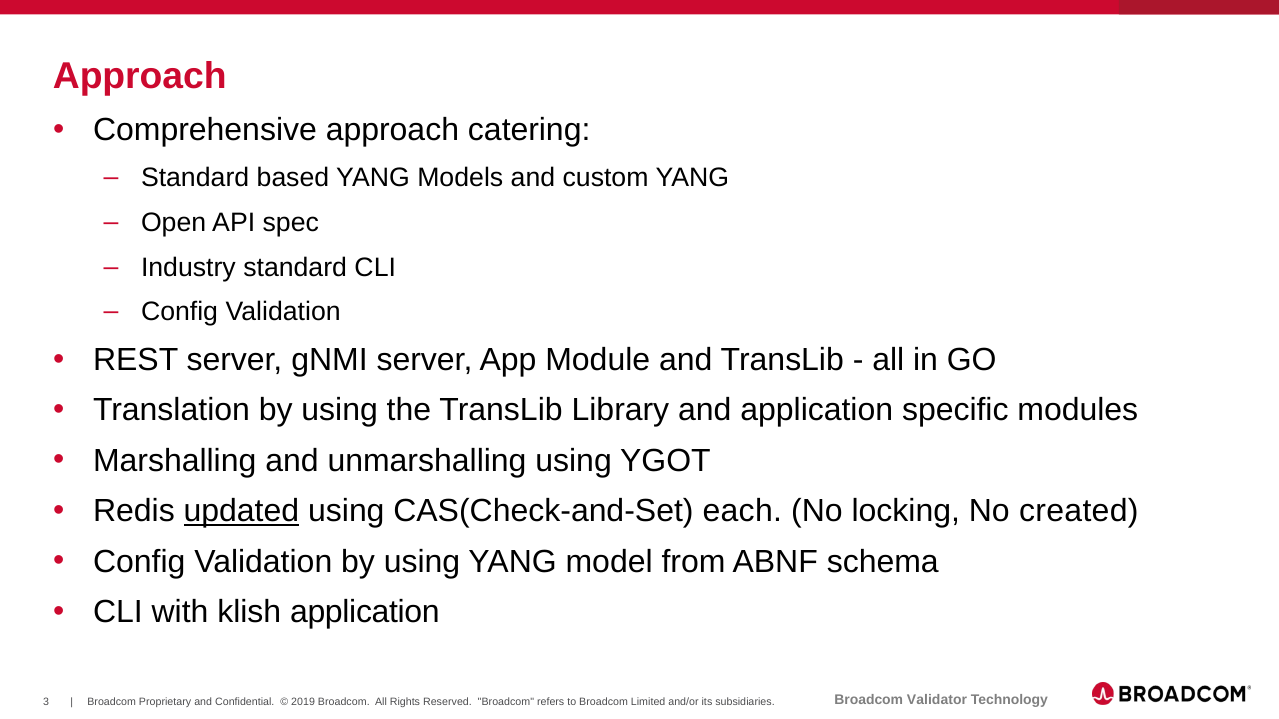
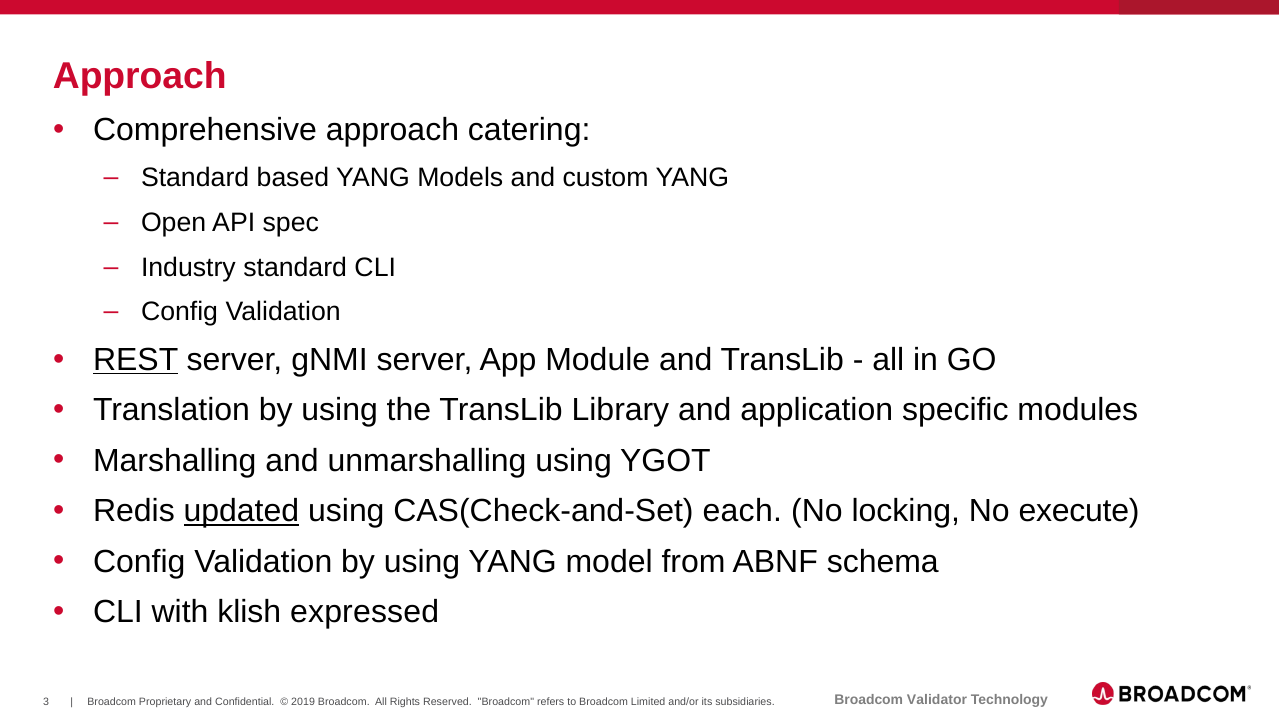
REST underline: none -> present
created: created -> execute
klish application: application -> expressed
